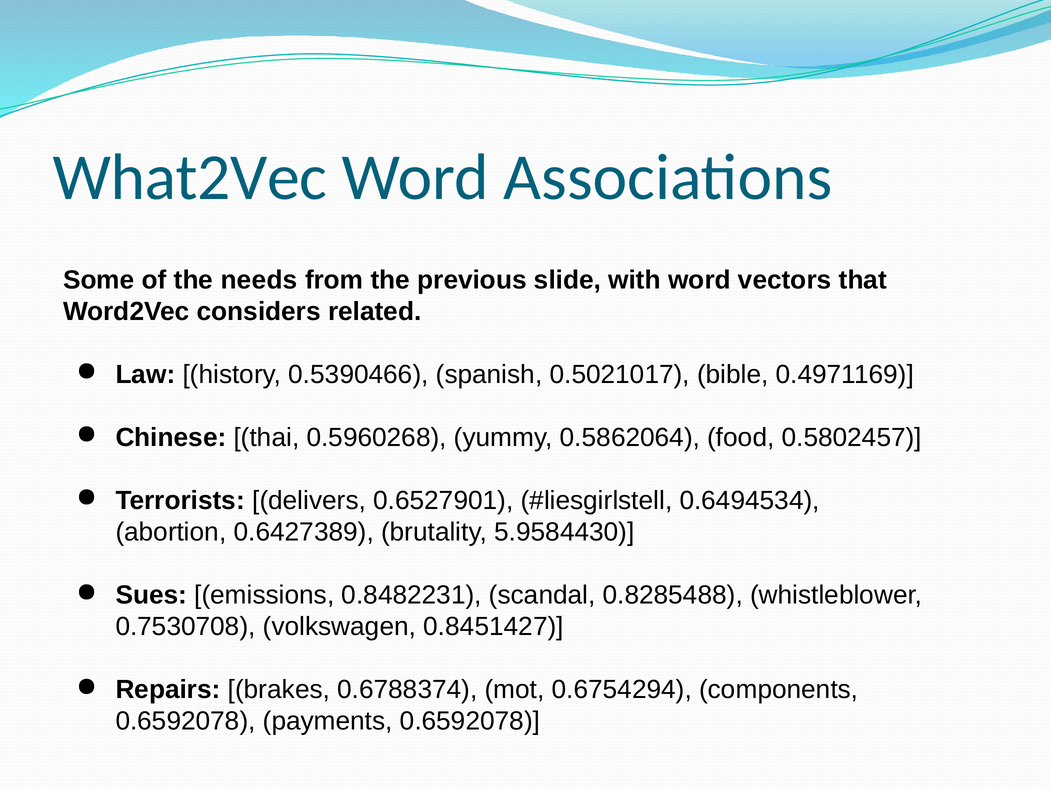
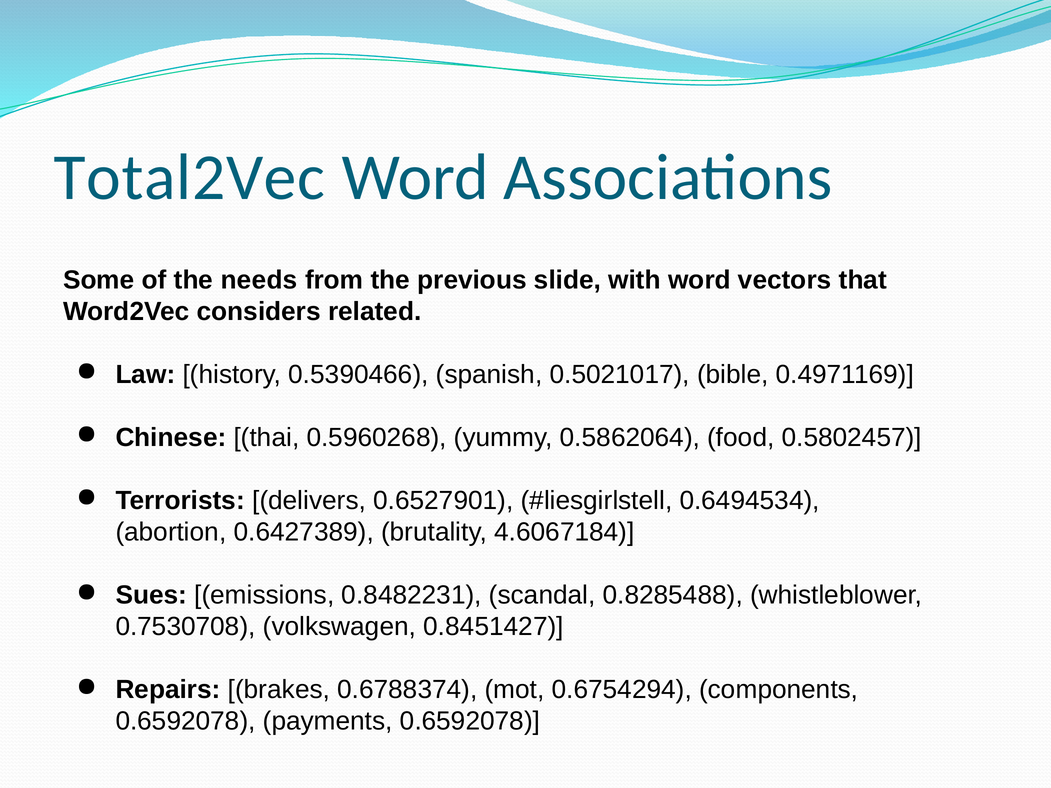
What2Vec: What2Vec -> Total2Vec
5.9584430: 5.9584430 -> 4.6067184
